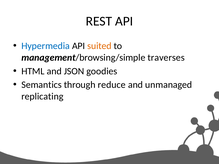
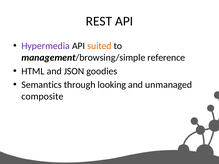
Hypermedia colour: blue -> purple
traverses: traverses -> reference
reduce: reduce -> looking
replicating: replicating -> composite
